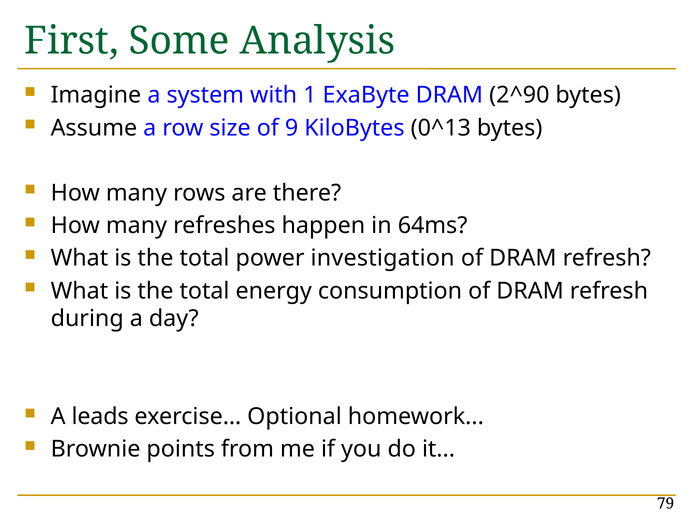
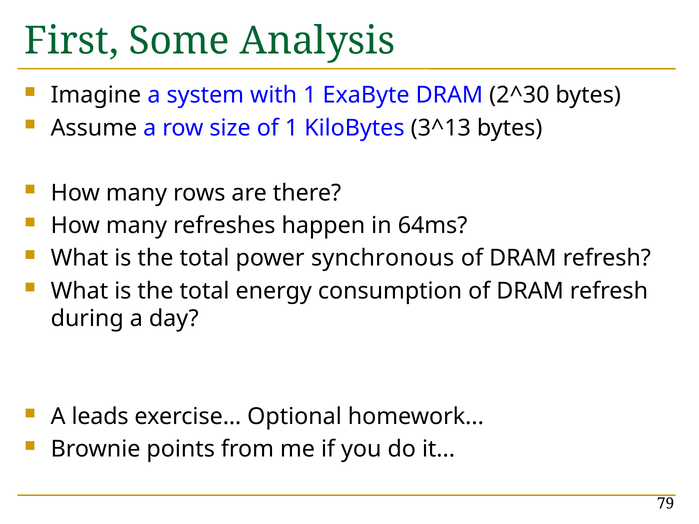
2^90: 2^90 -> 2^30
of 9: 9 -> 1
0^13: 0^13 -> 3^13
investigation: investigation -> synchronous
